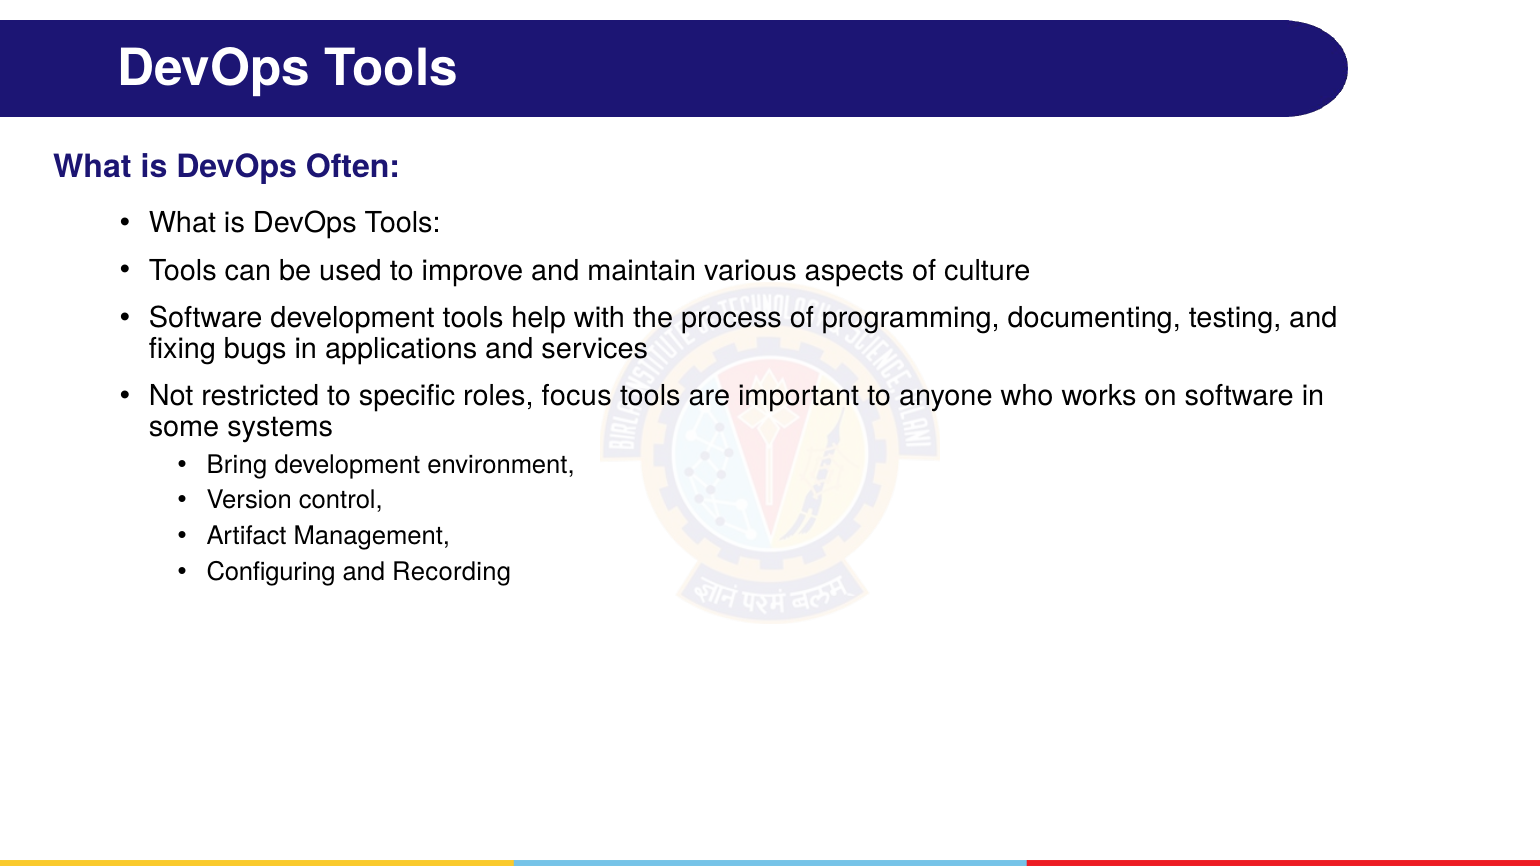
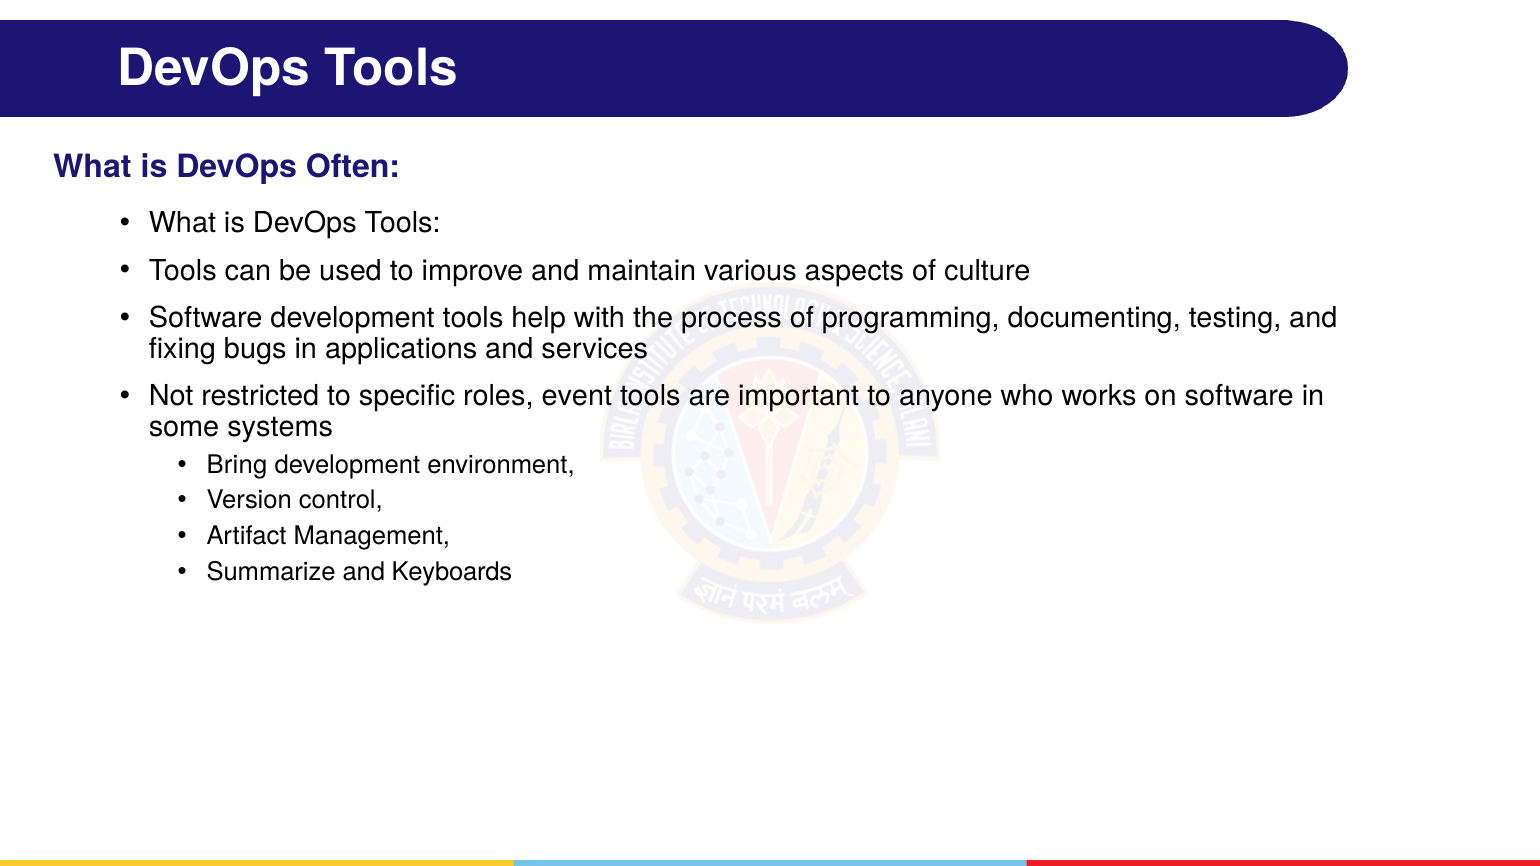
focus: focus -> event
Configuring: Configuring -> Summarize
Recording: Recording -> Keyboards
